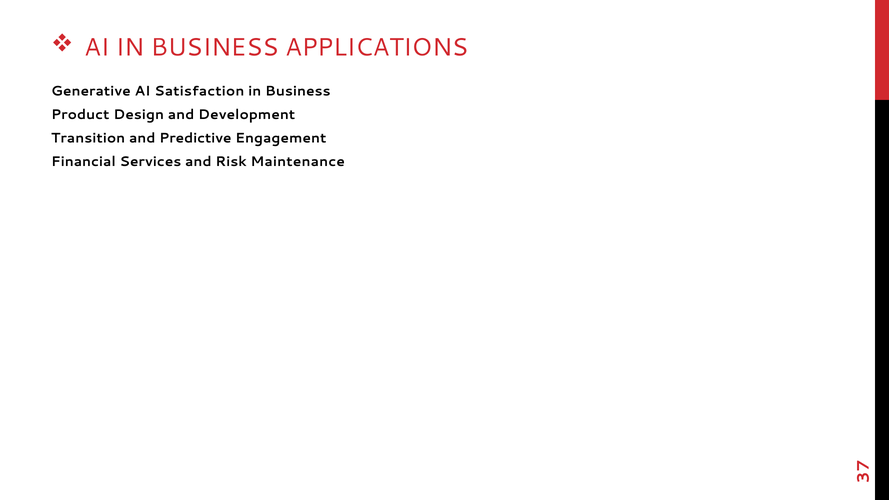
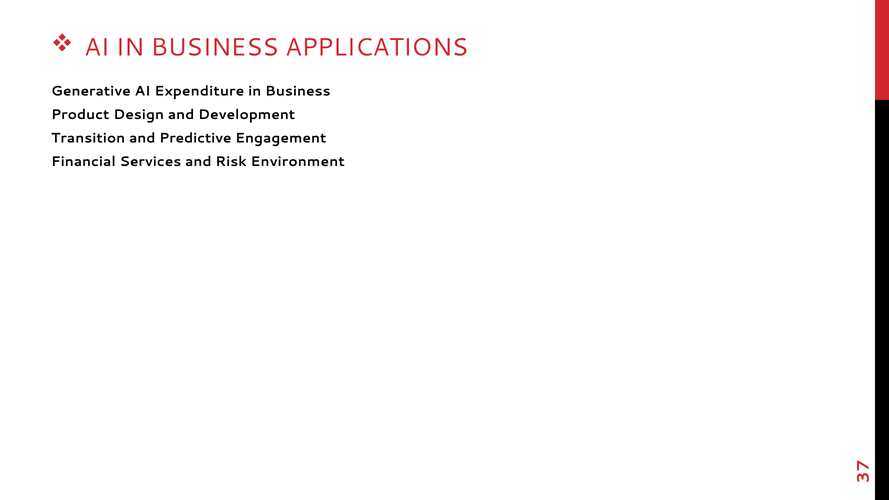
Satisfaction: Satisfaction -> Expenditure
Maintenance: Maintenance -> Environment
